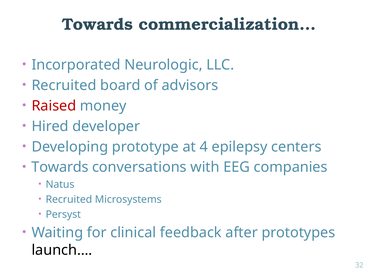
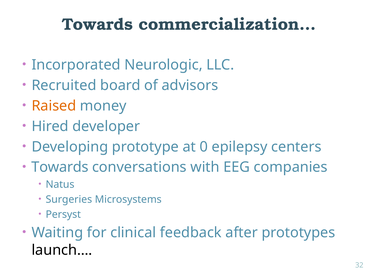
Raised colour: red -> orange
4: 4 -> 0
Recruited at (69, 199): Recruited -> Surgeries
